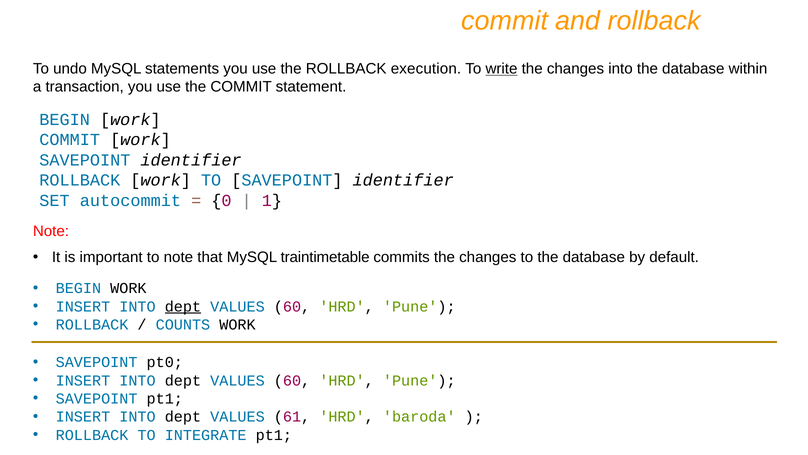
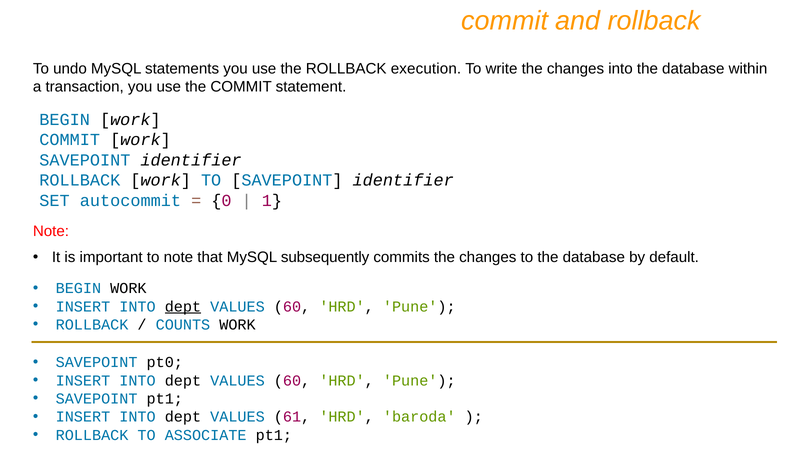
write underline: present -> none
traintimetable: traintimetable -> subsequently
INTEGRATE: INTEGRATE -> ASSOCIATE
